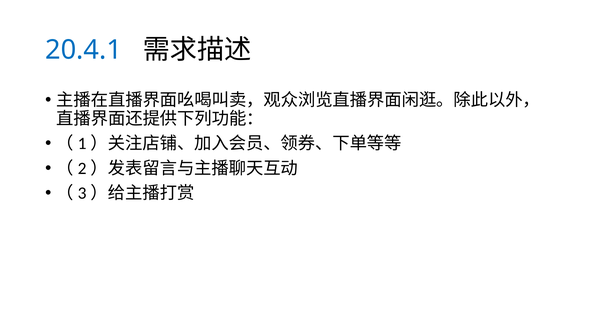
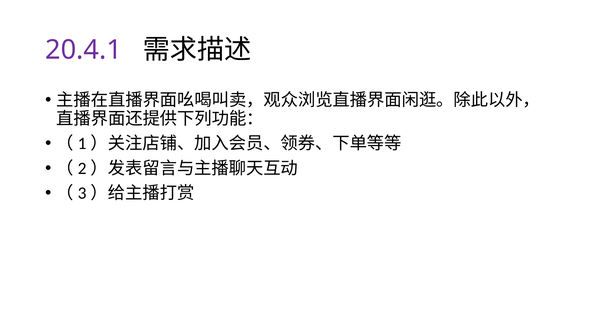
20.4.1 colour: blue -> purple
